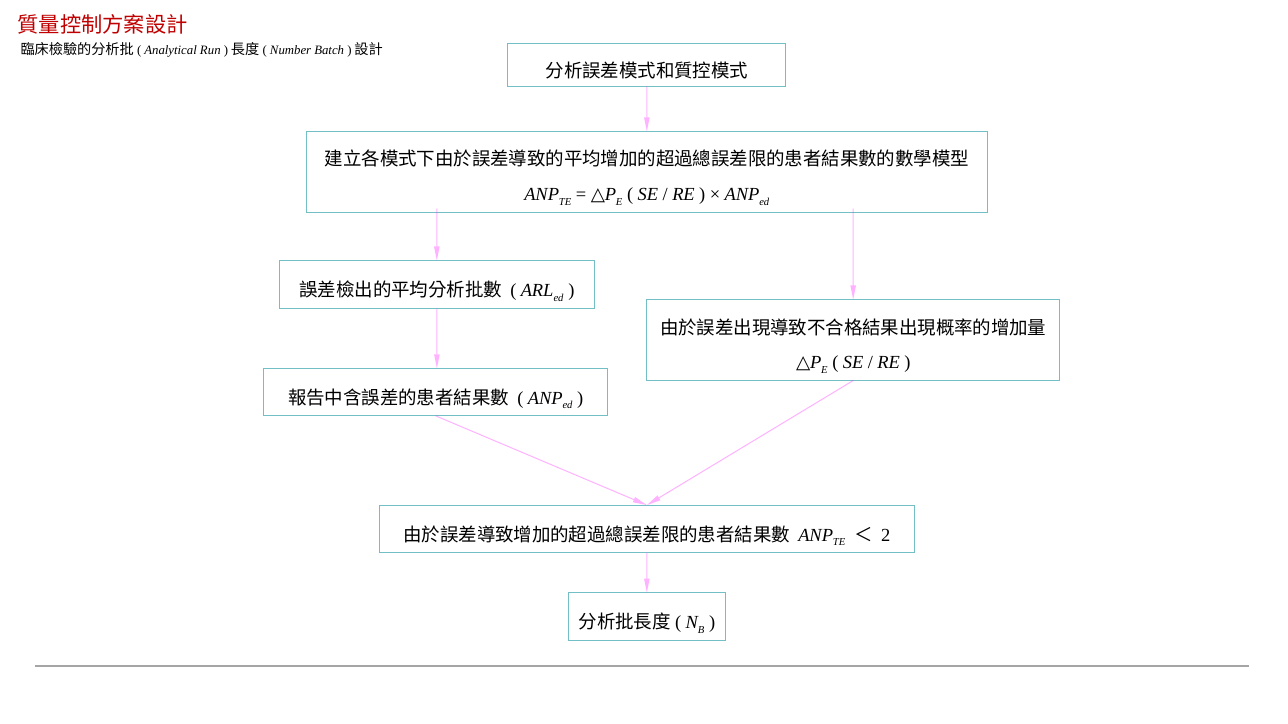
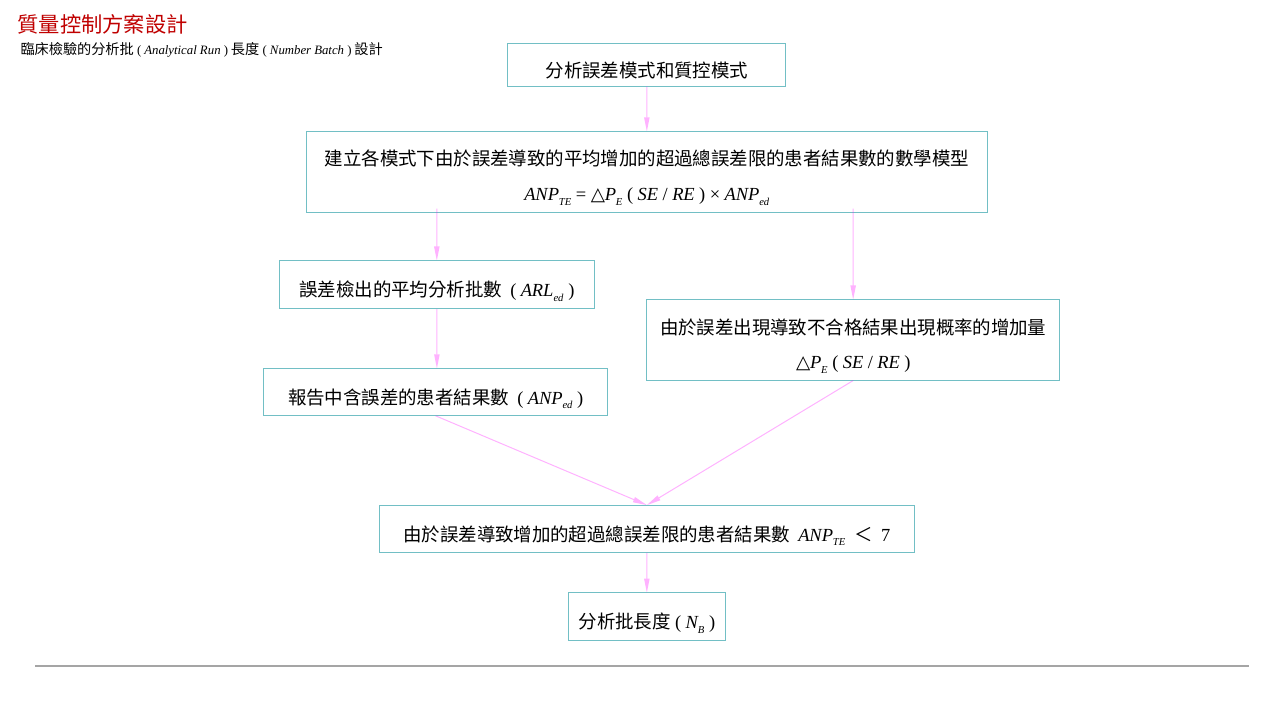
2: 2 -> 7
